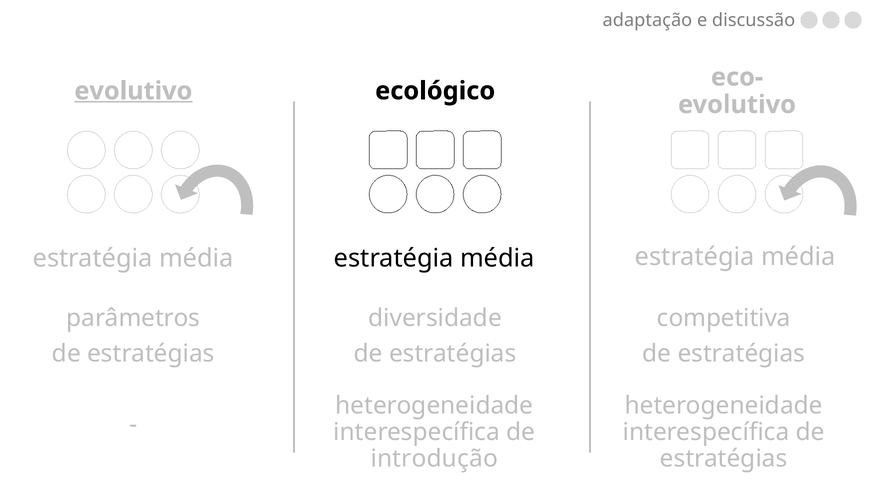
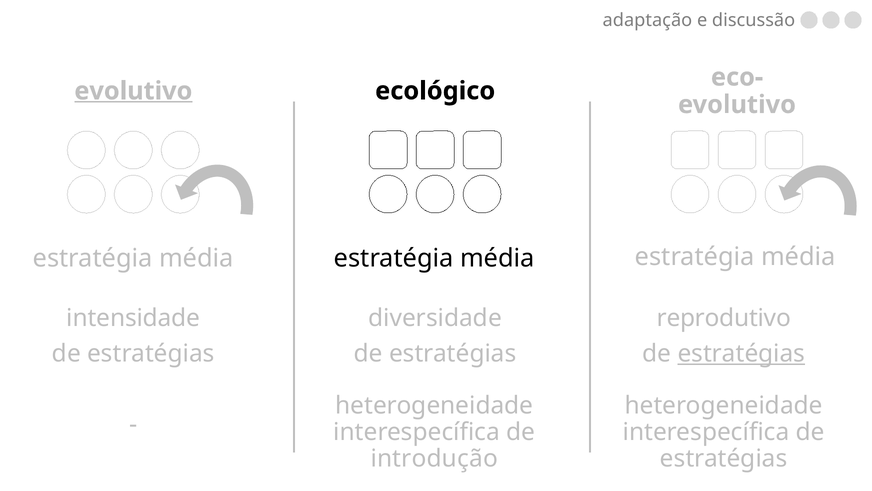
parâmetros: parâmetros -> intensidade
competitiva: competitiva -> reprodutivo
estratégias at (741, 353) underline: none -> present
